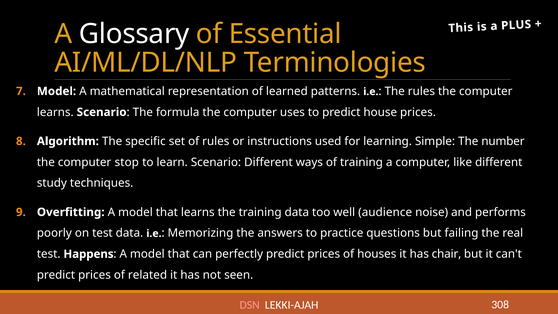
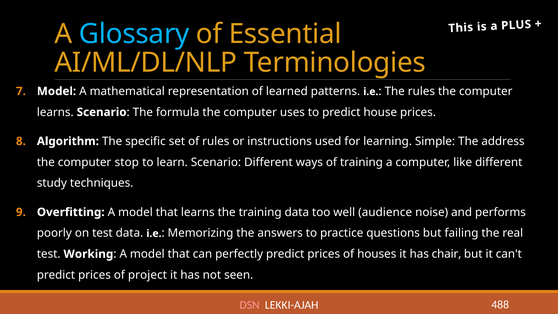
Glossary colour: white -> light blue
number: number -> address
Happens: Happens -> Working
related: related -> project
308: 308 -> 488
